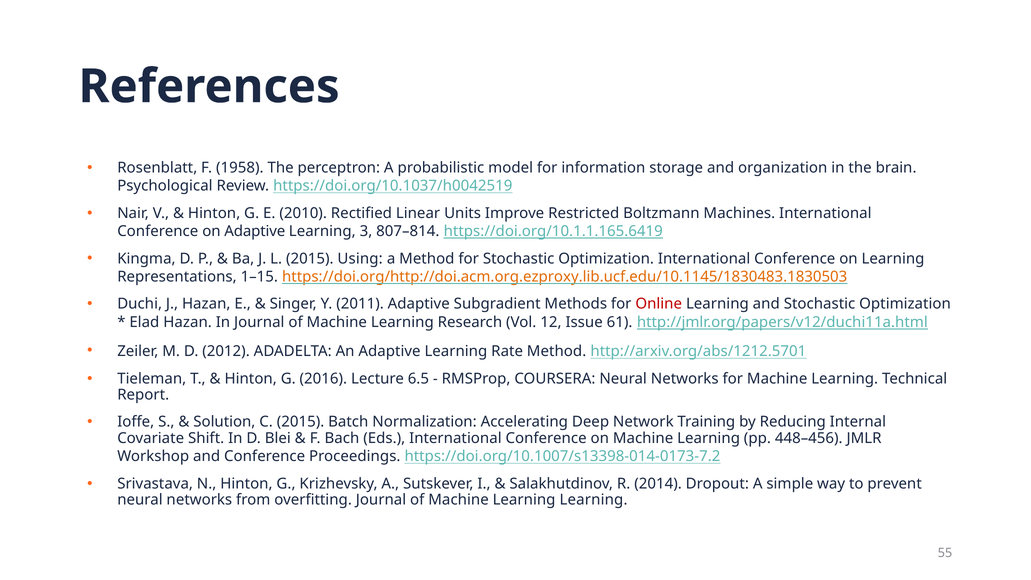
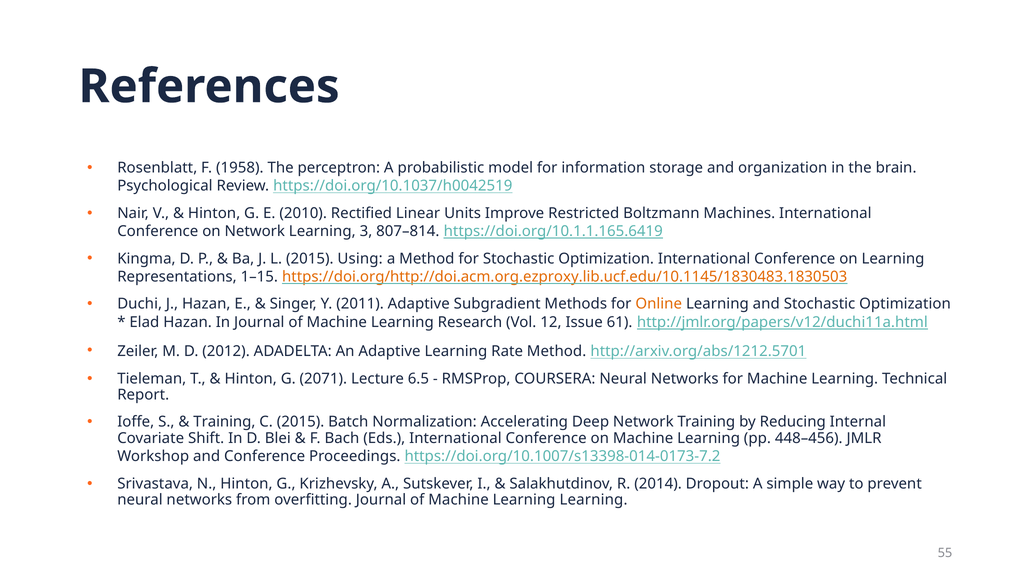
on Adaptive: Adaptive -> Network
Online colour: red -> orange
2016: 2016 -> 2071
Solution at (224, 422): Solution -> Training
